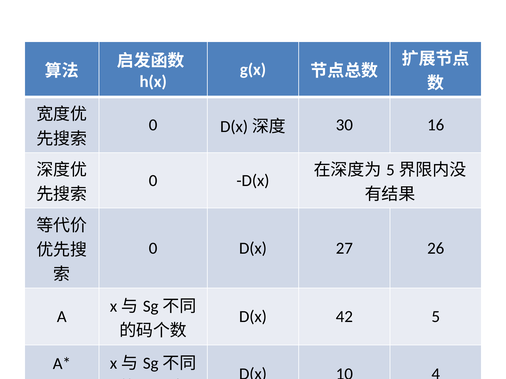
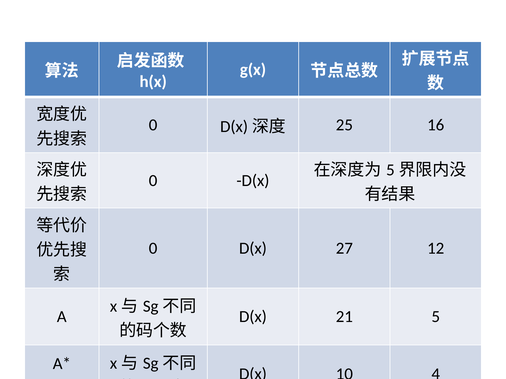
30: 30 -> 25
26: 26 -> 12
42: 42 -> 21
